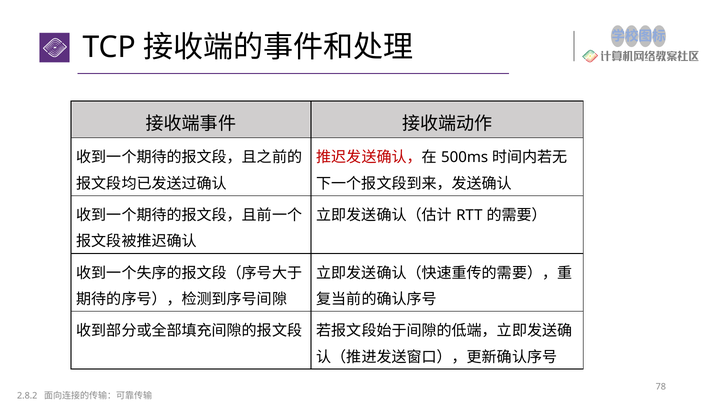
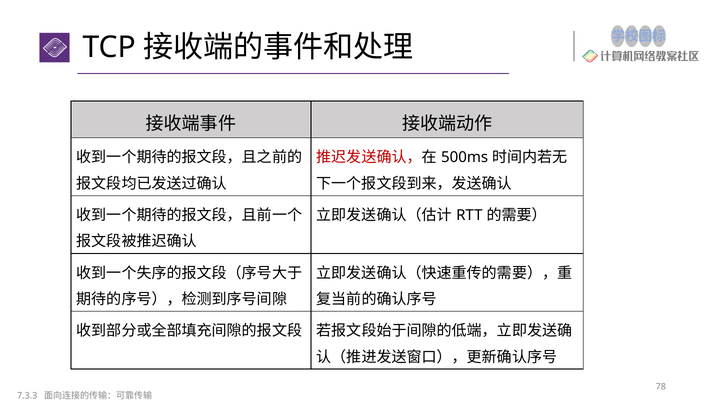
2.8.2: 2.8.2 -> 7.3.3
